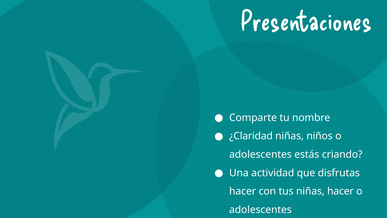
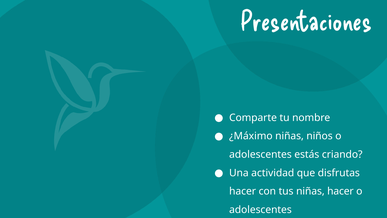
¿Claridad: ¿Claridad -> ¿Máximo
